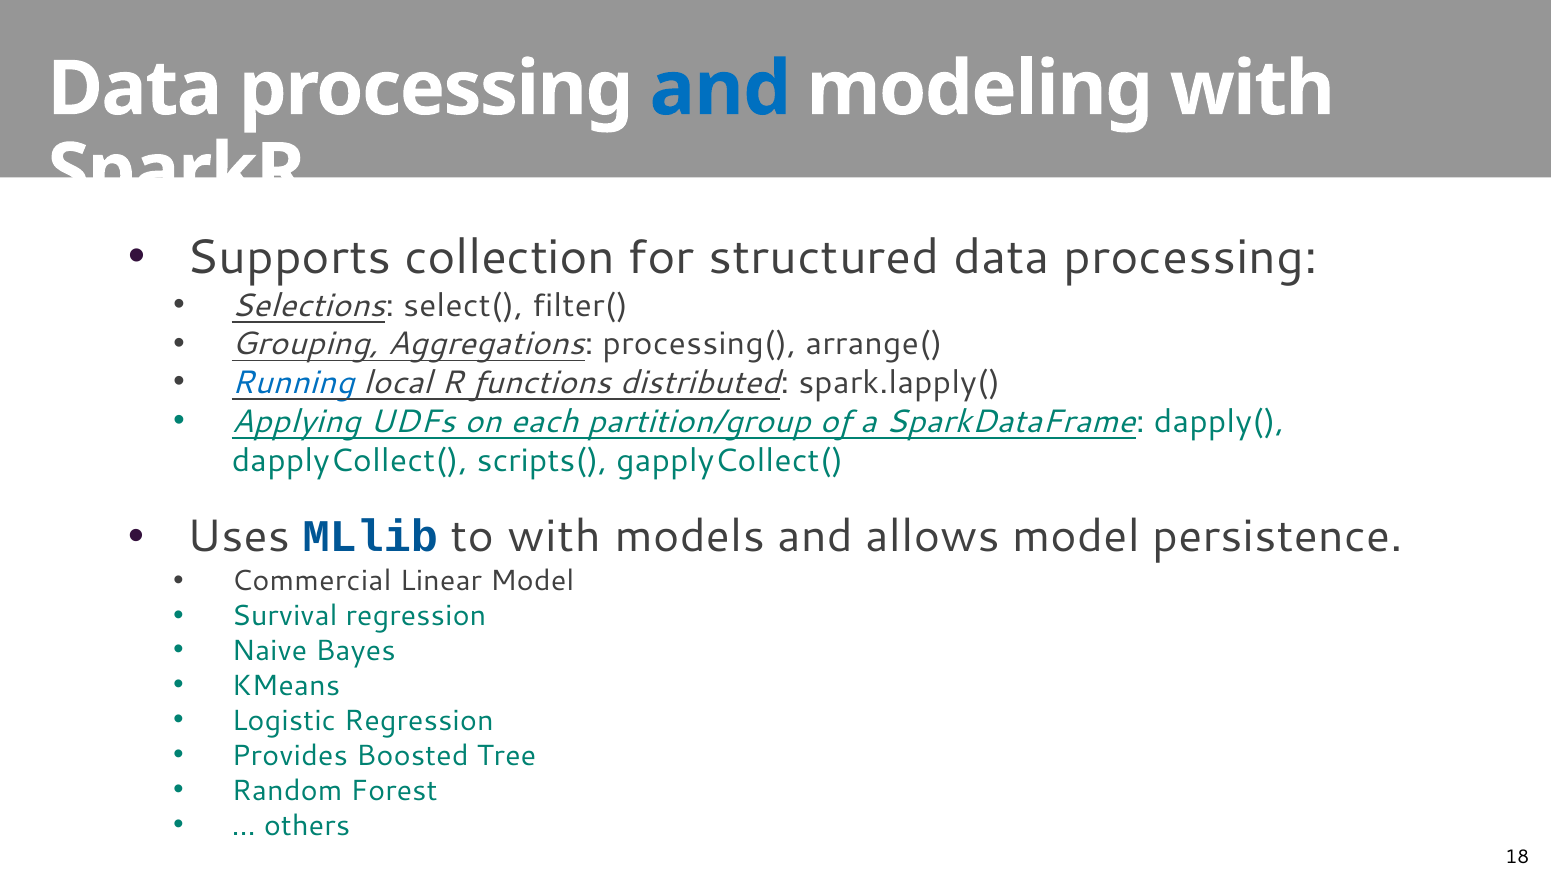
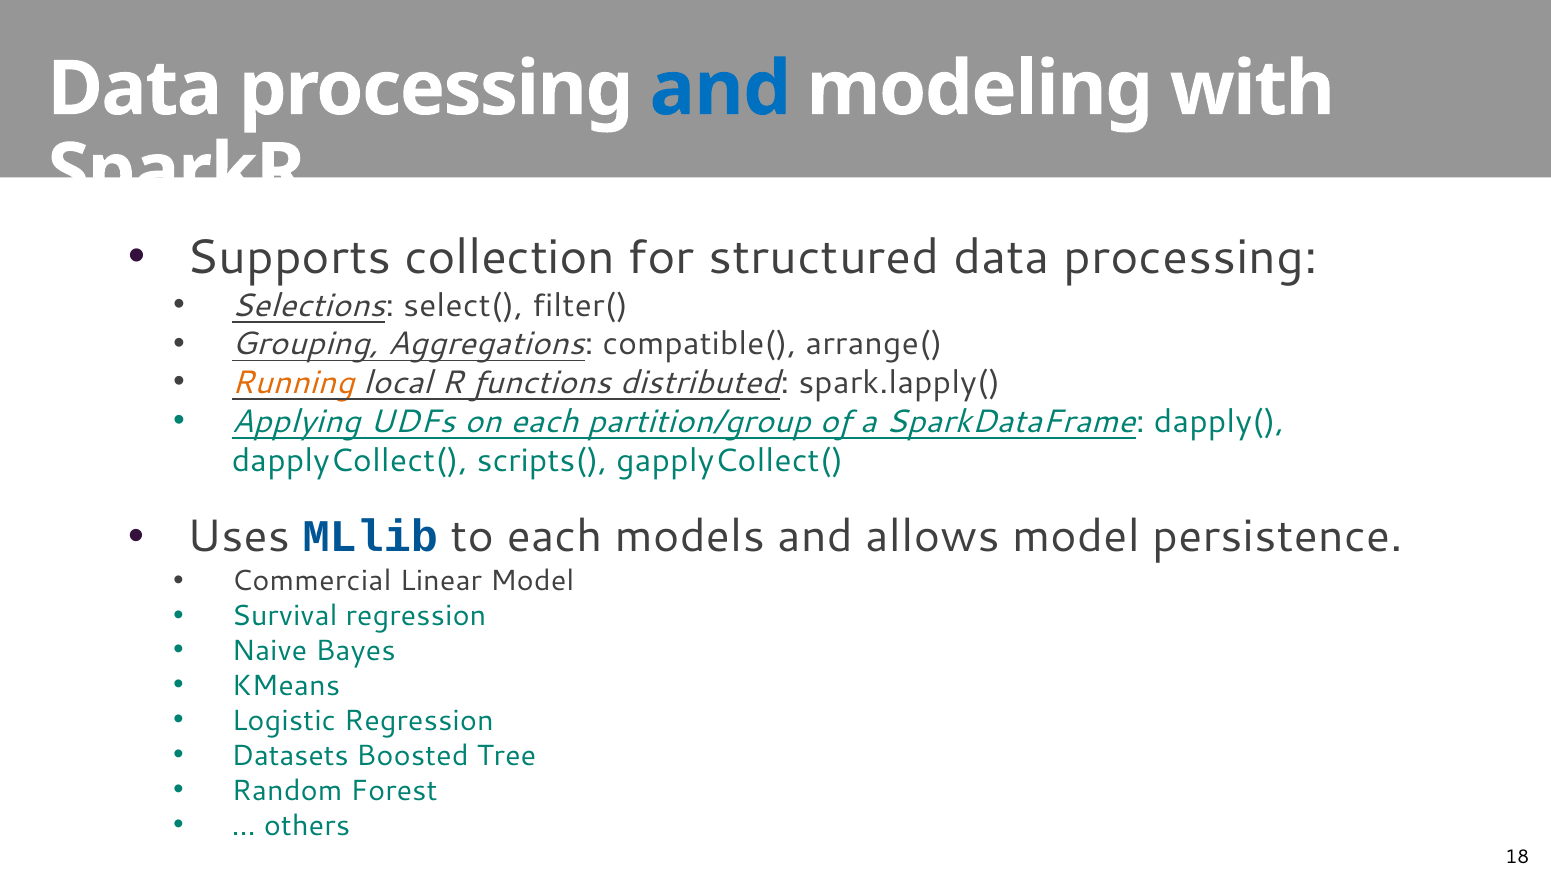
processing(: processing( -> compatible(
Running colour: blue -> orange
to with: with -> each
Provides: Provides -> Datasets
